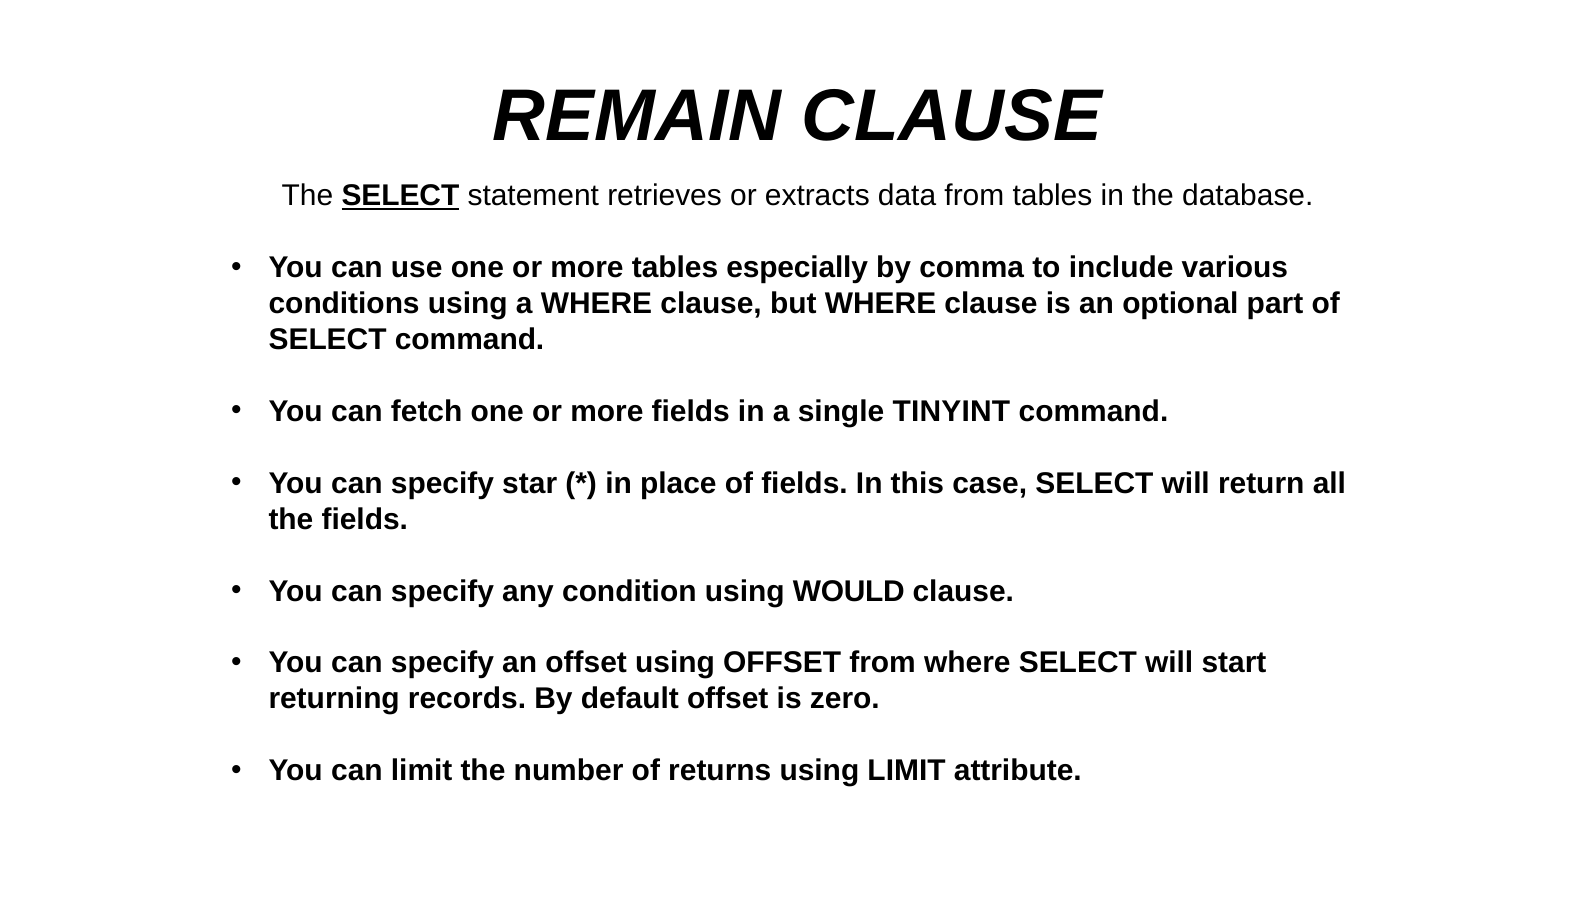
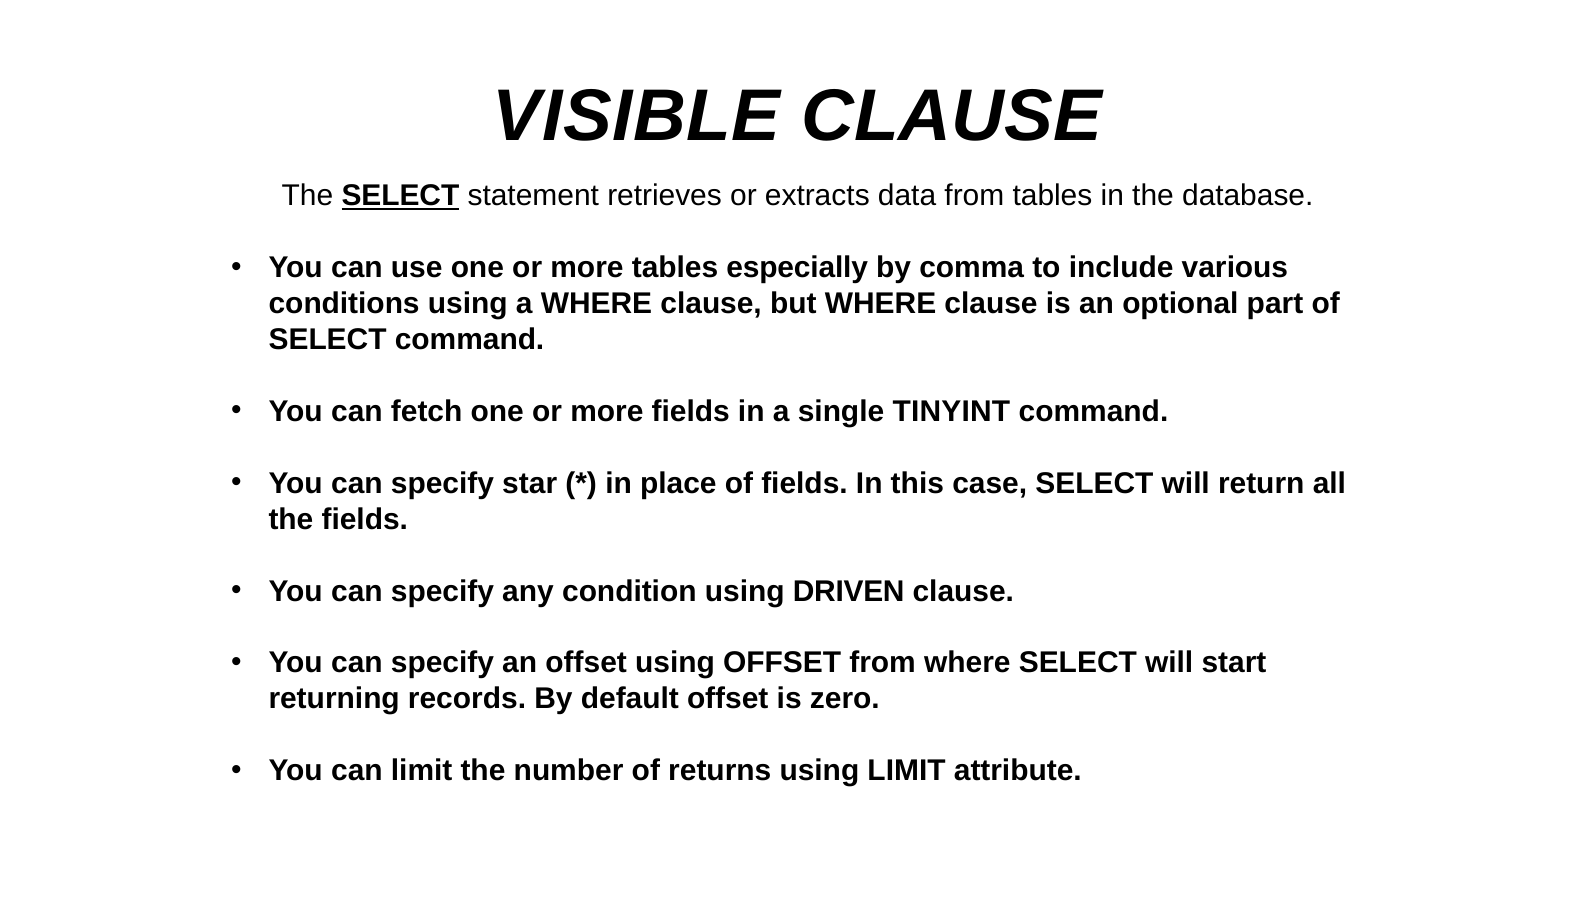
REMAIN: REMAIN -> VISIBLE
WOULD: WOULD -> DRIVEN
